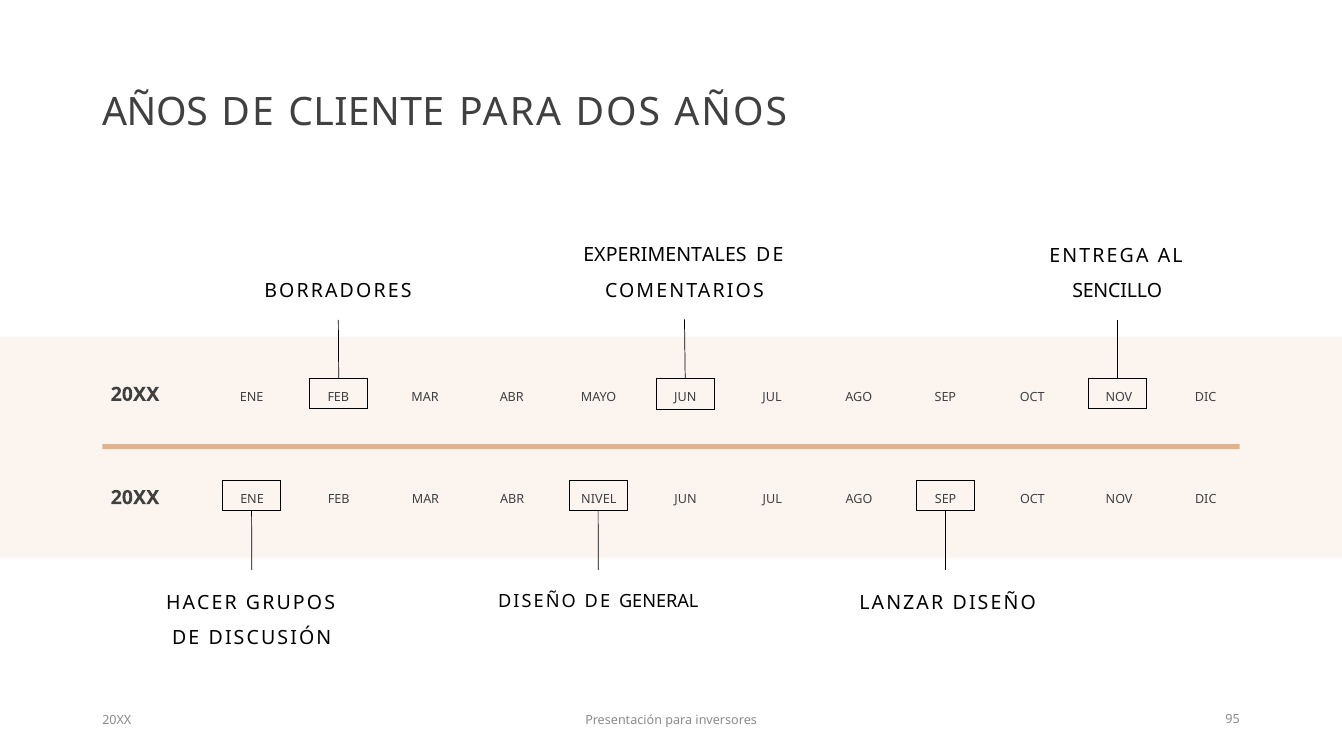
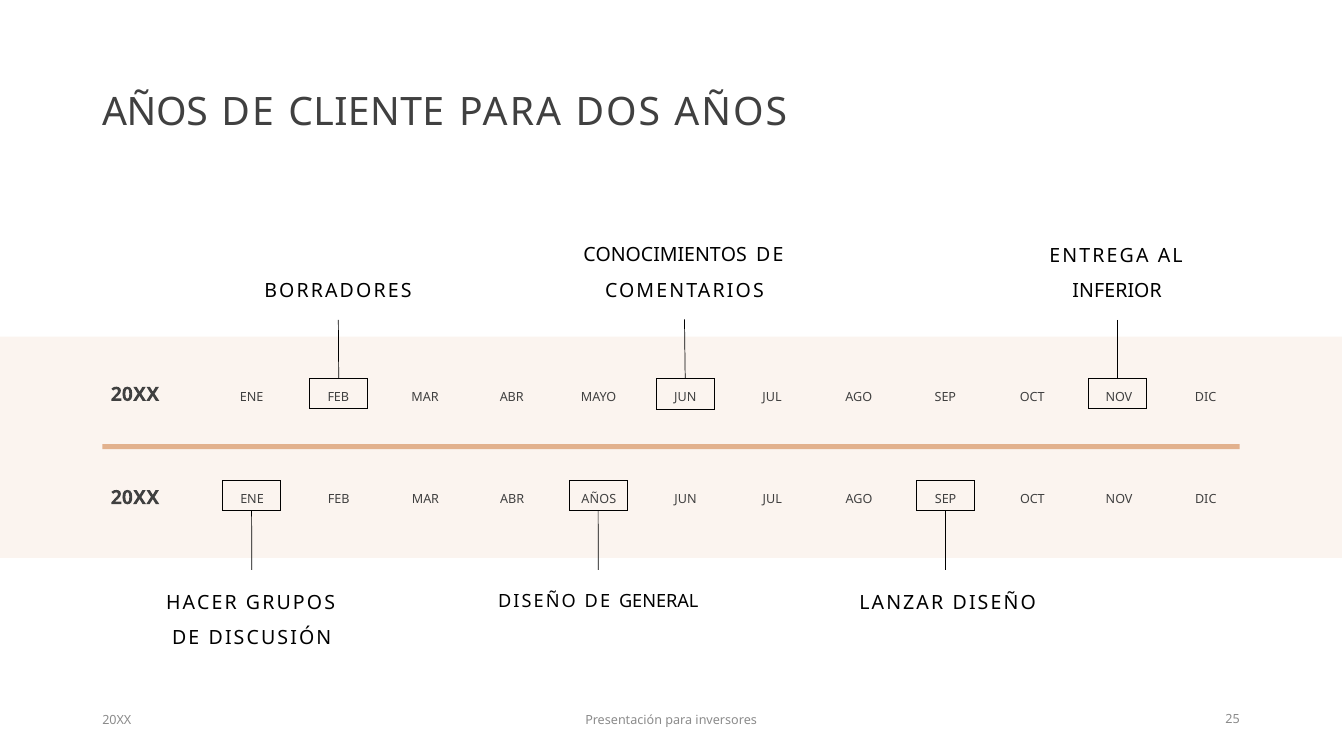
EXPERIMENTALES: EXPERIMENTALES -> CONOCIMIENTOS
SENCILLO: SENCILLO -> INFERIOR
ABR NIVEL: NIVEL -> AÑOS
95: 95 -> 25
